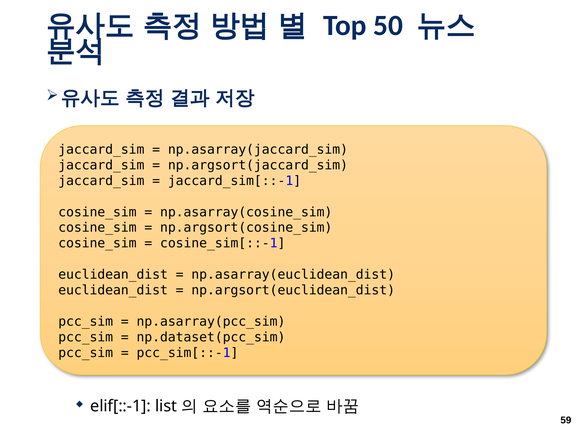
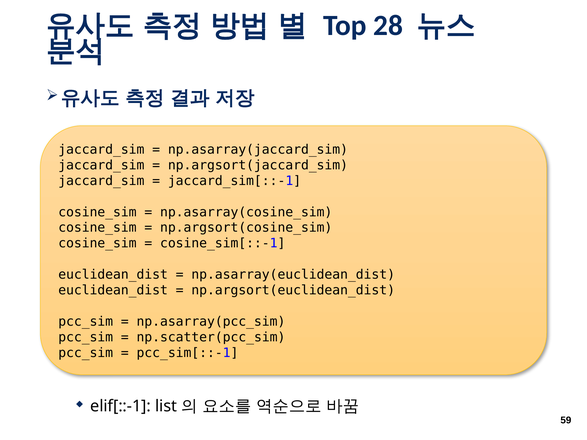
50: 50 -> 28
np.dataset(pcc_sim: np.dataset(pcc_sim -> np.scatter(pcc_sim
